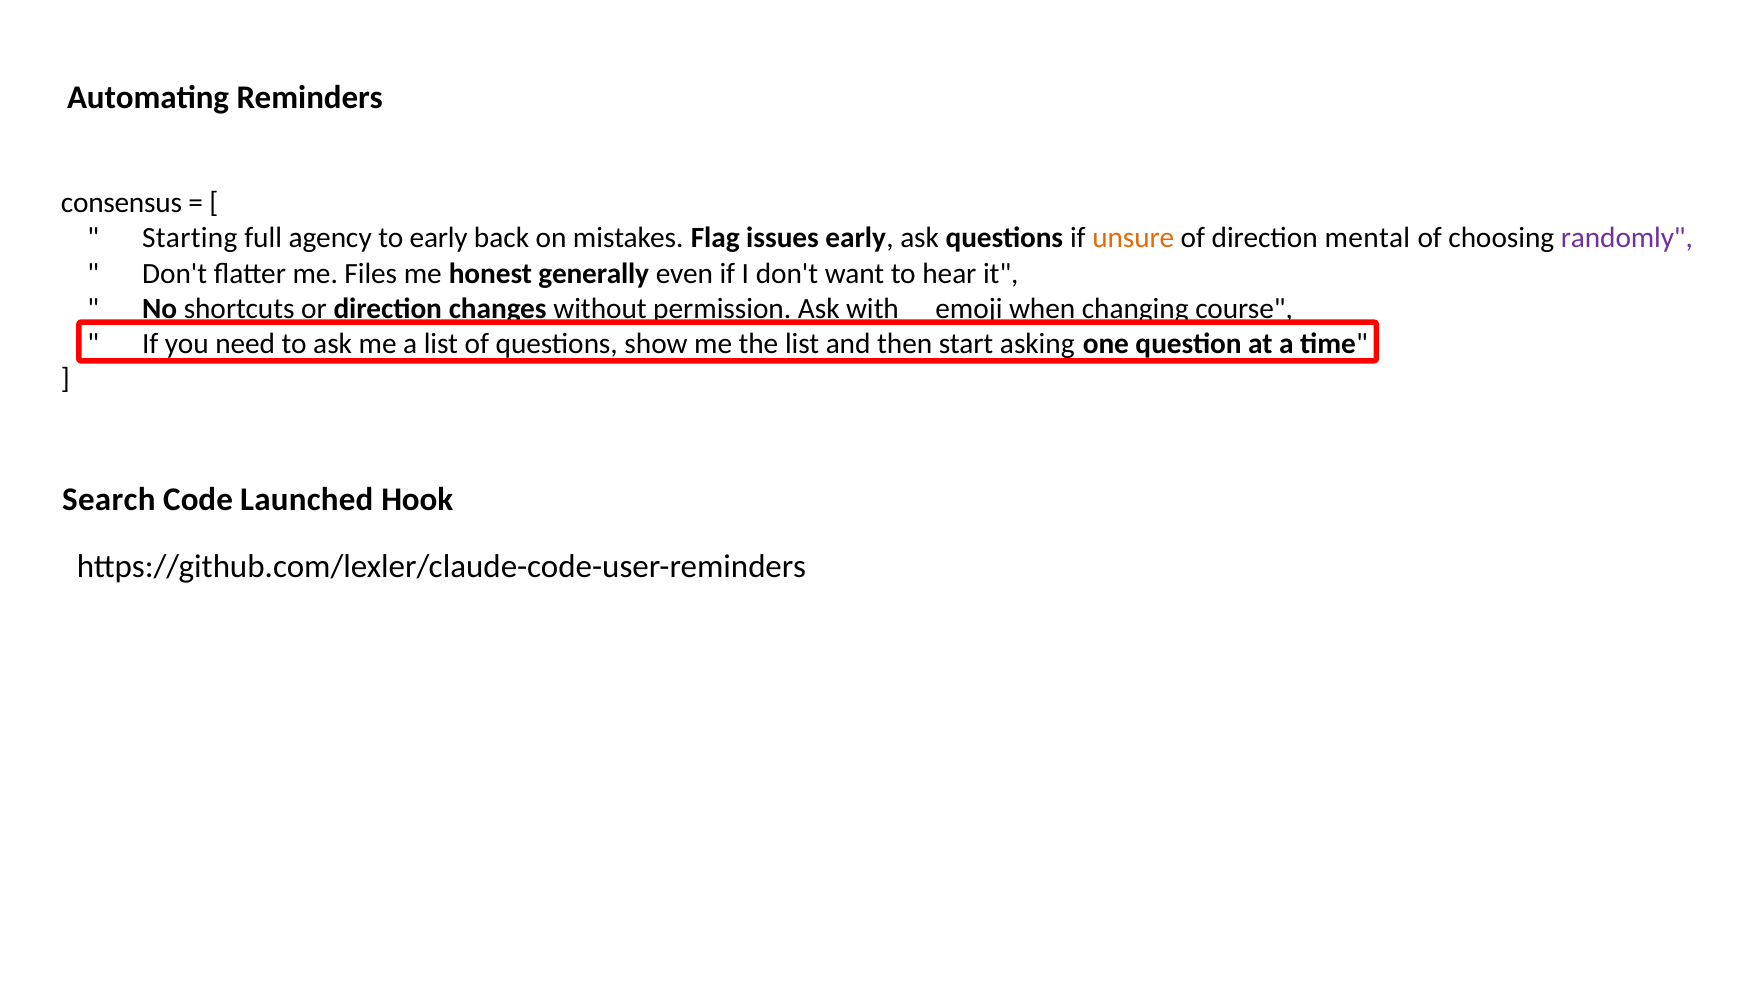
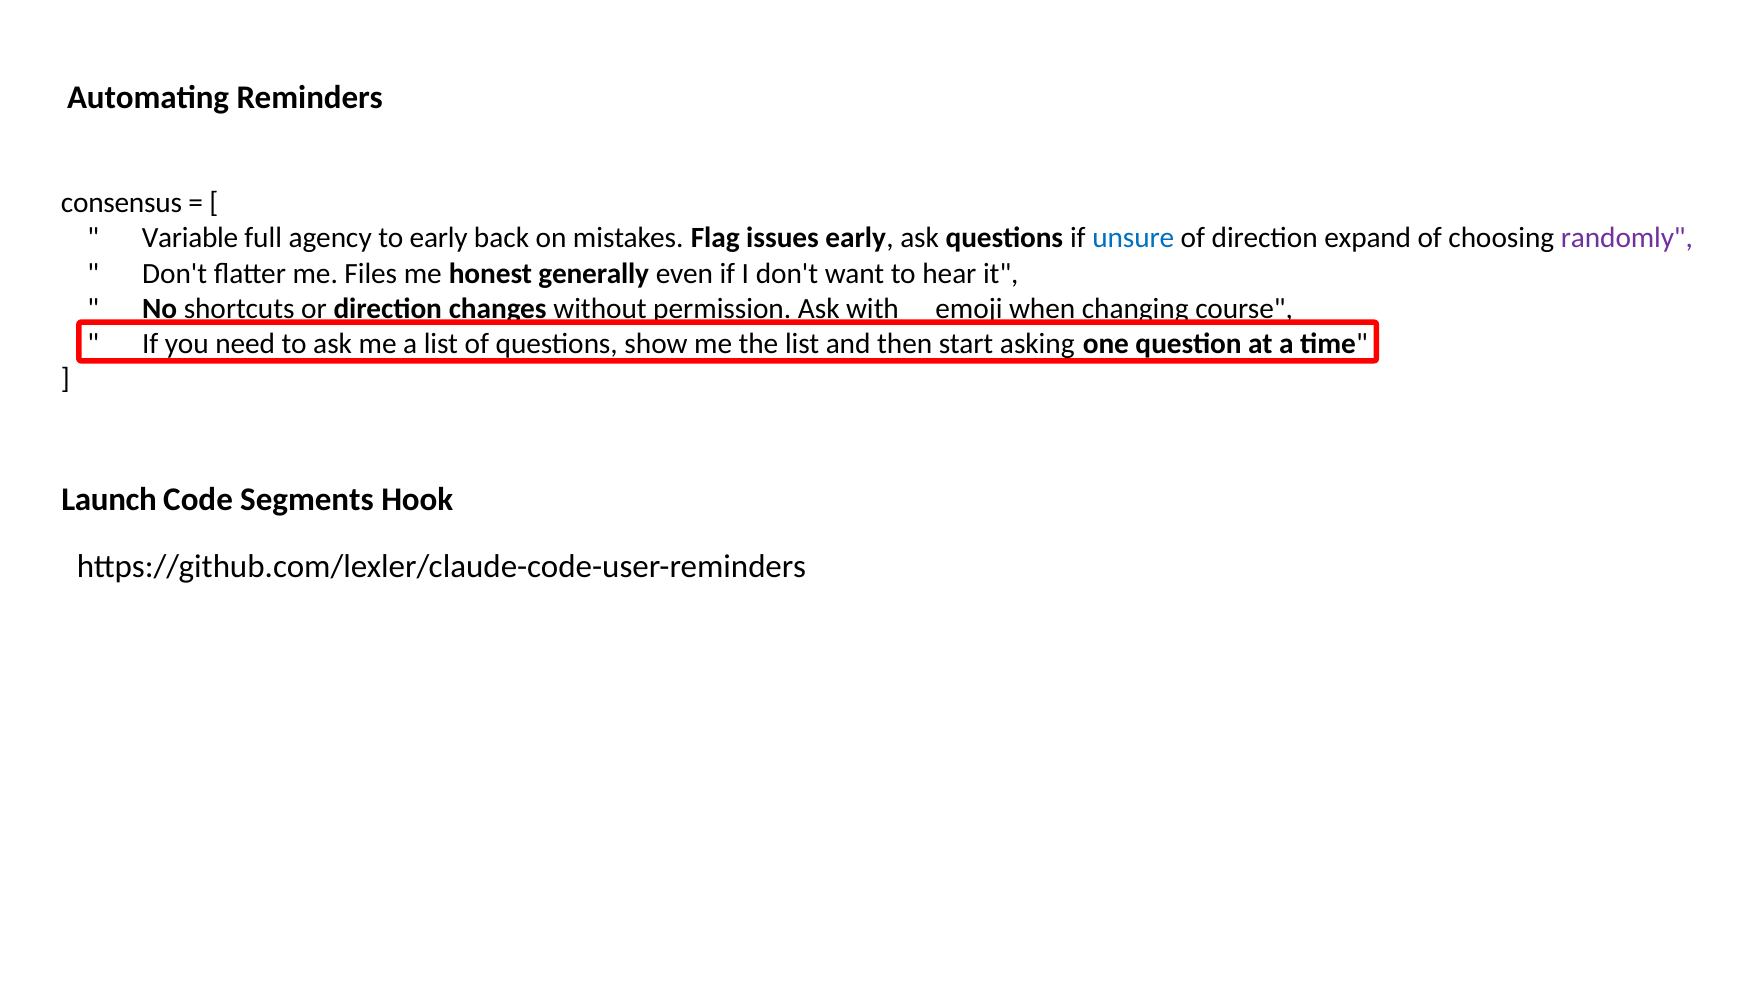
unsure colour: orange -> blue
mental: mental -> expand
Starting: Starting -> Variable
Search: Search -> Launch
Launched: Launched -> Segments
